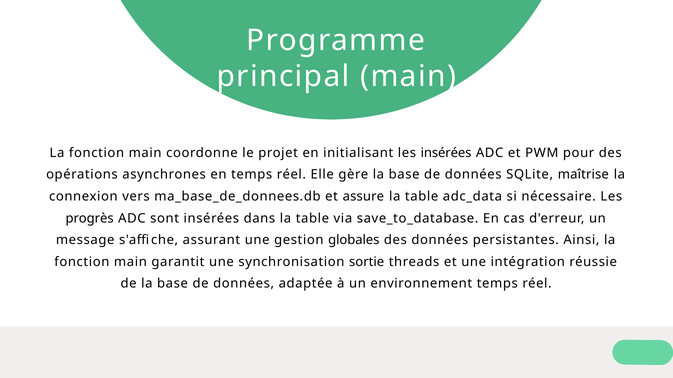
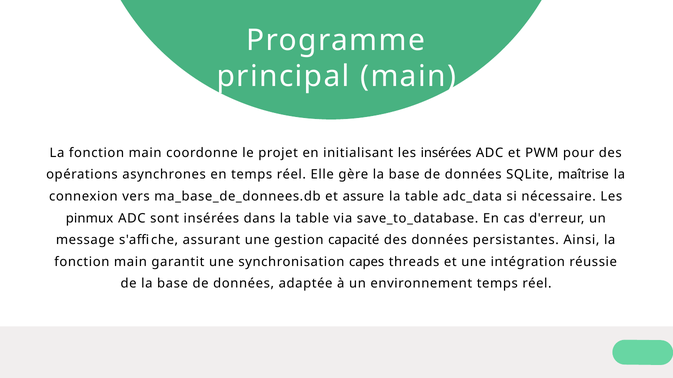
progrès: progrès -> pinmux
globales: globales -> capacité
sortie: sortie -> capes
